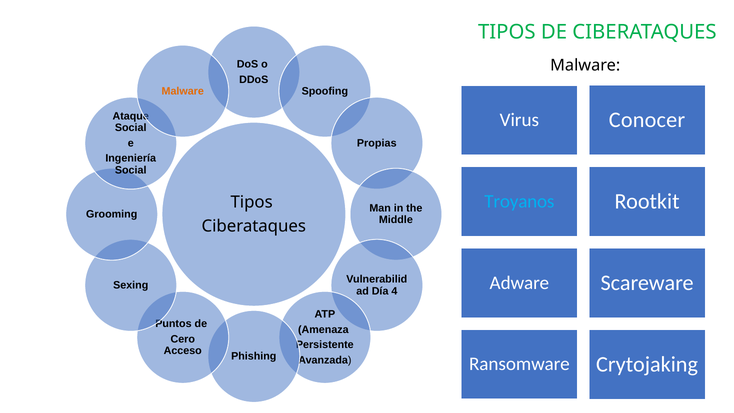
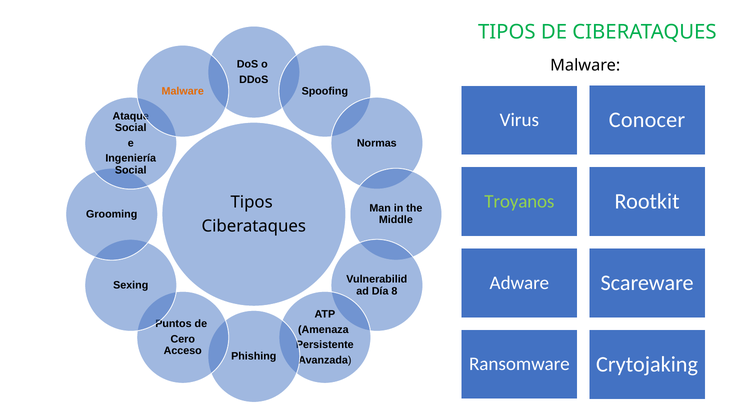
Propias: Propias -> Normas
Troyanos colour: light blue -> light green
4: 4 -> 8
